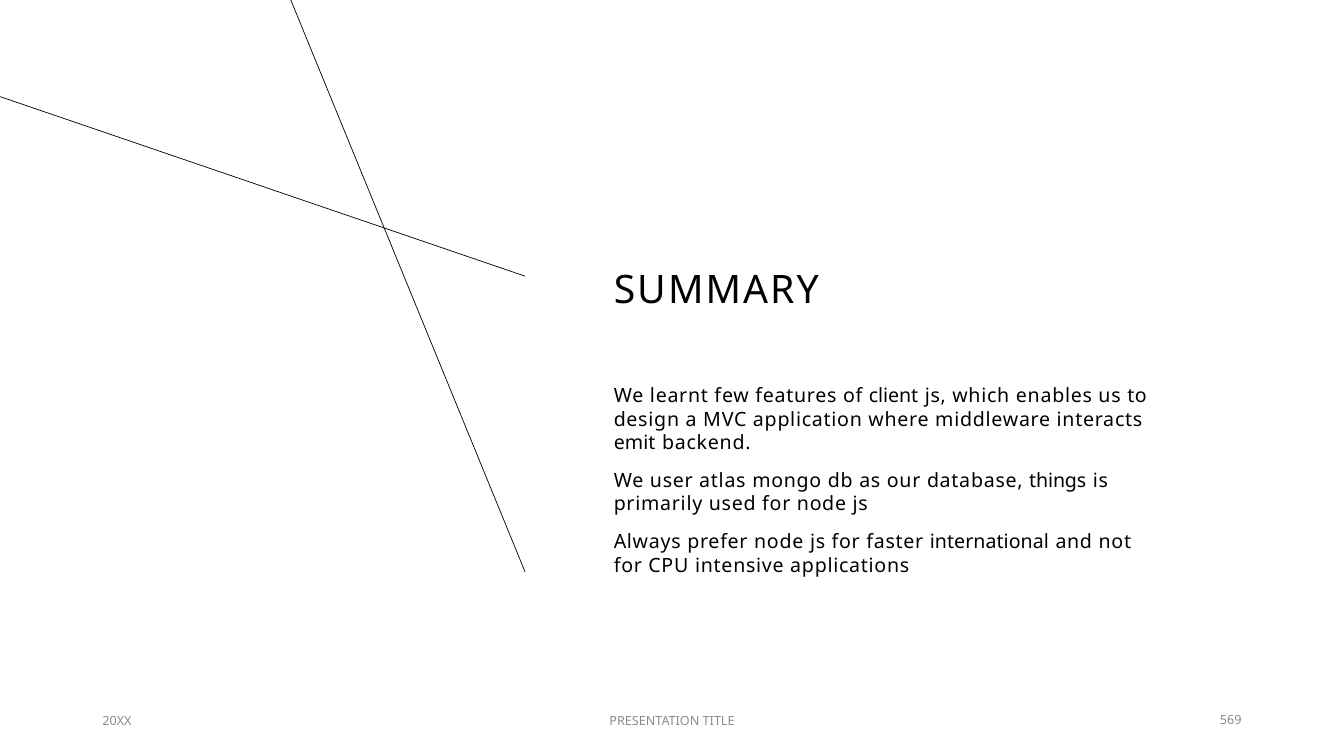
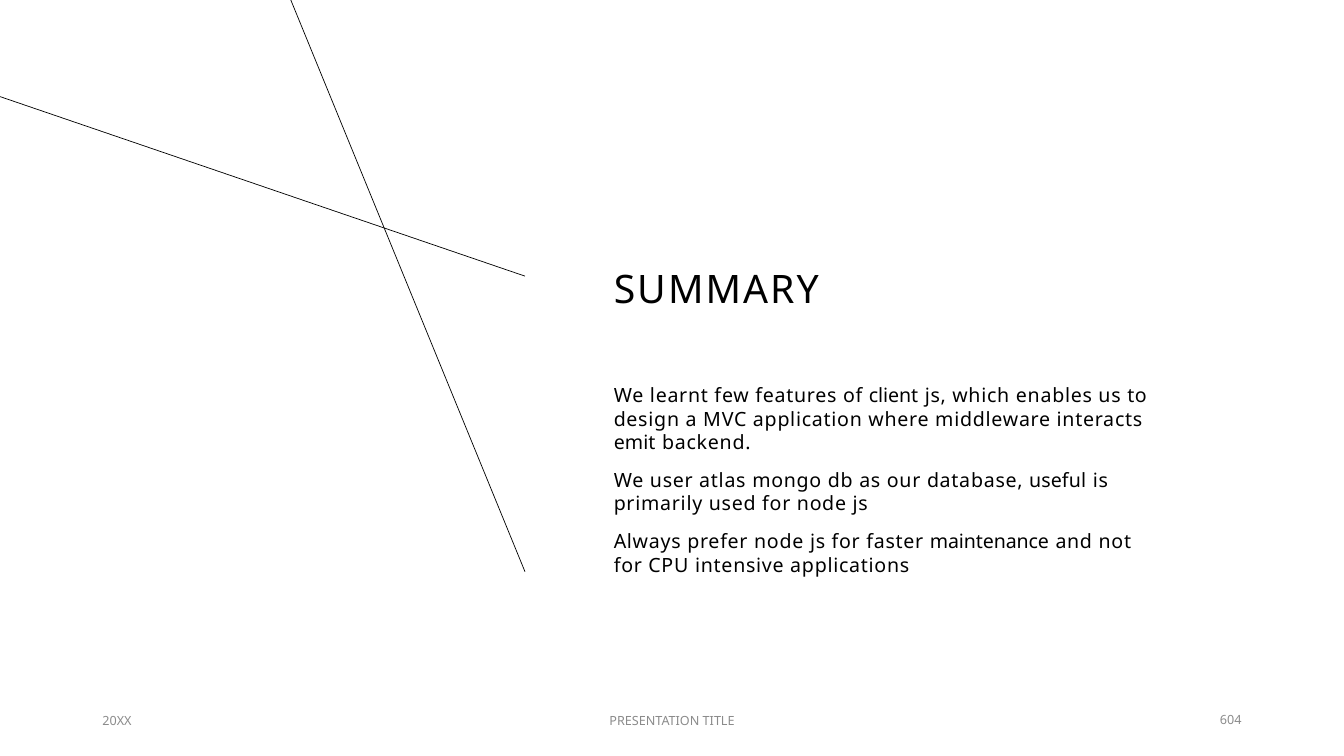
things: things -> useful
international: international -> maintenance
569: 569 -> 604
